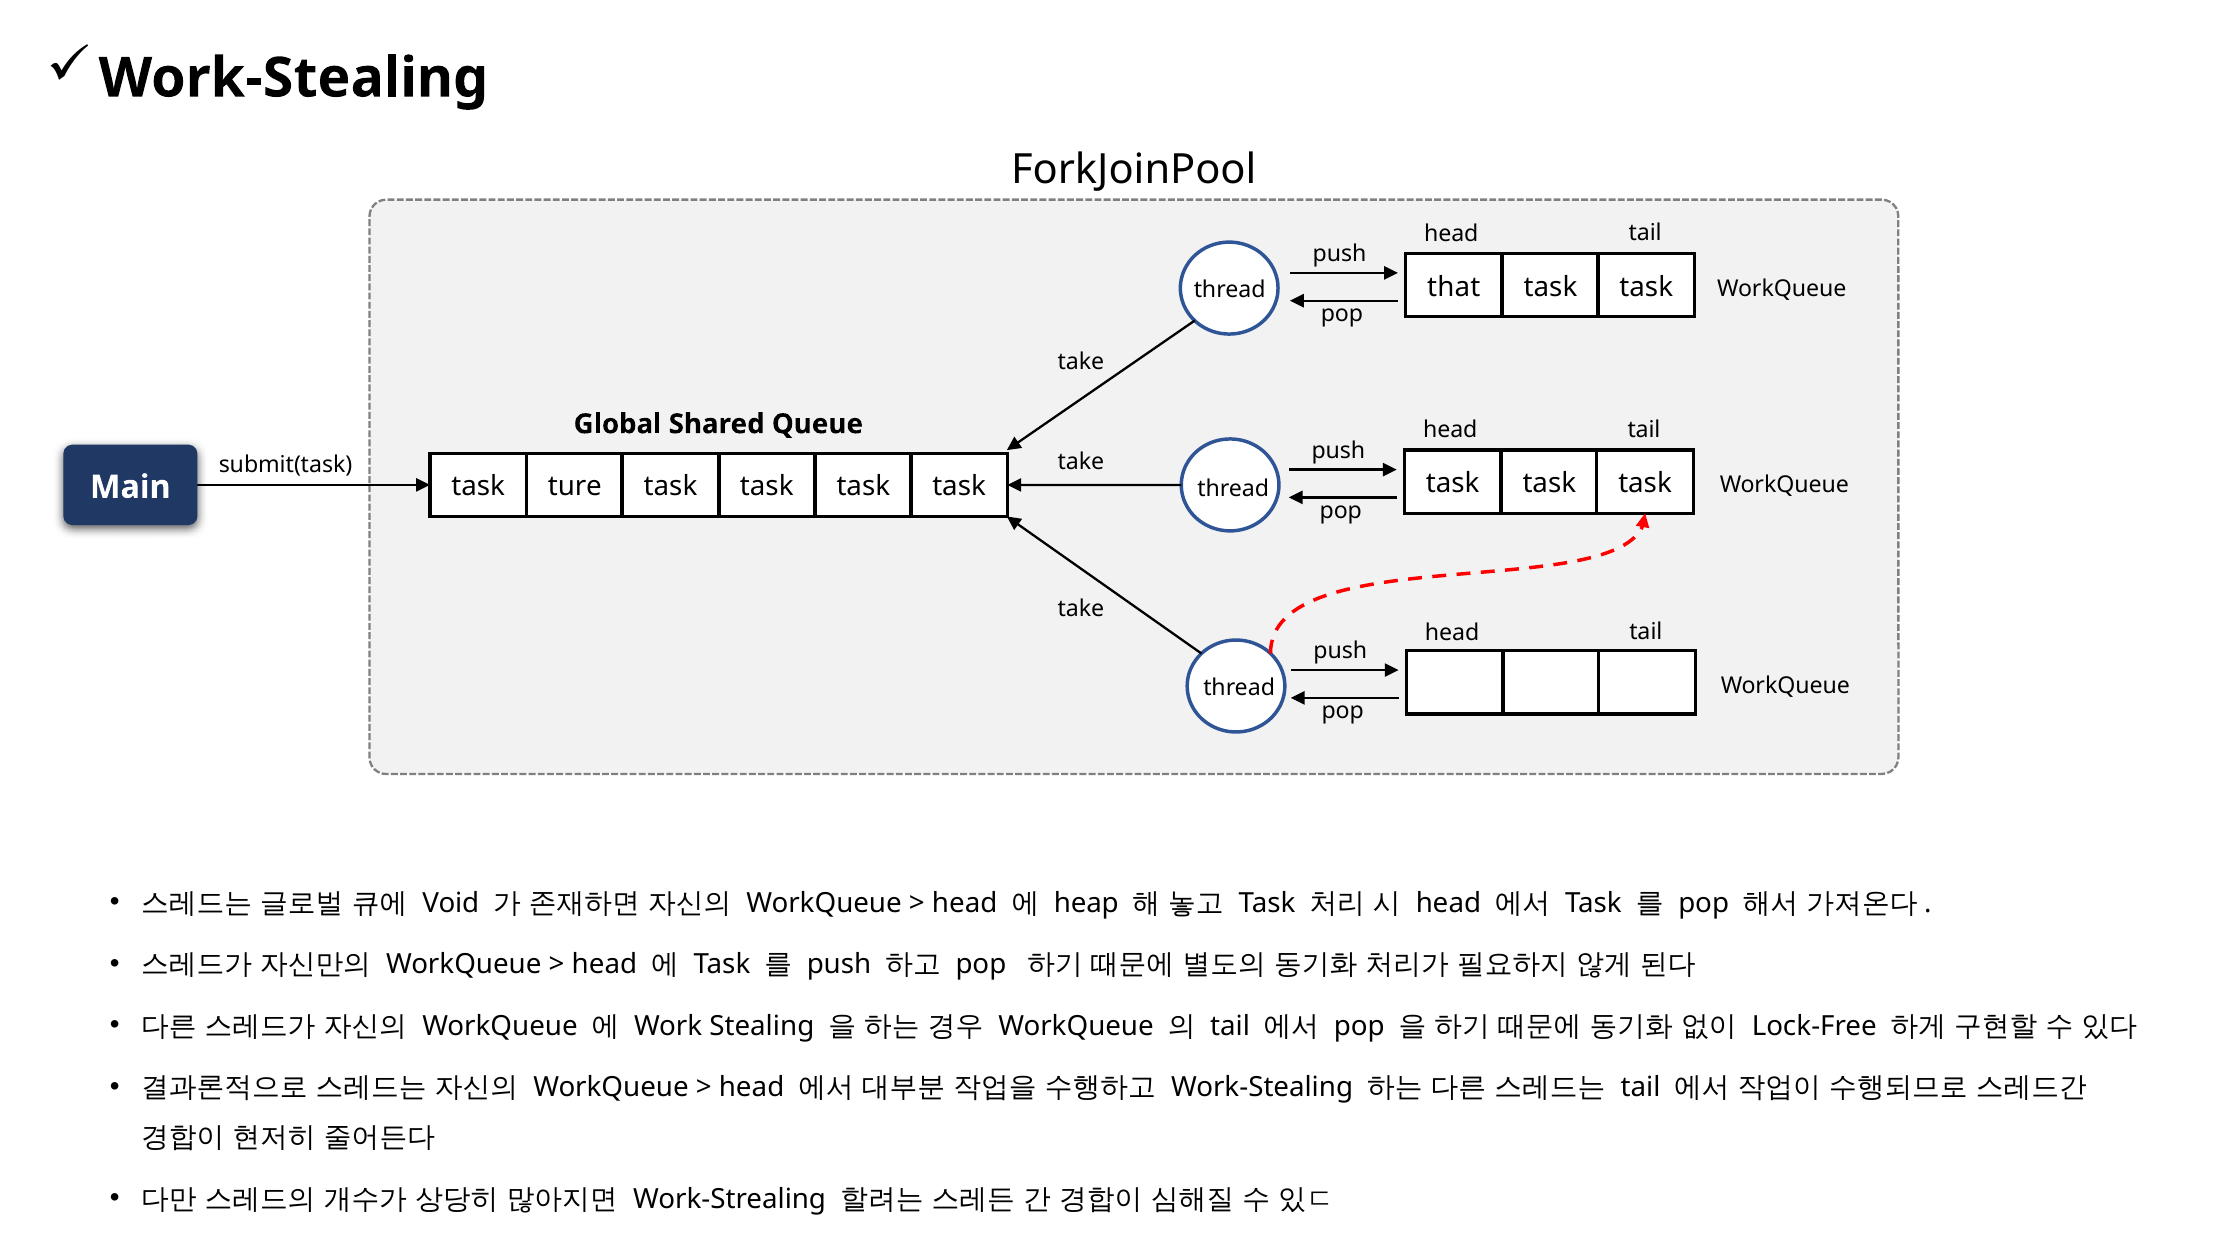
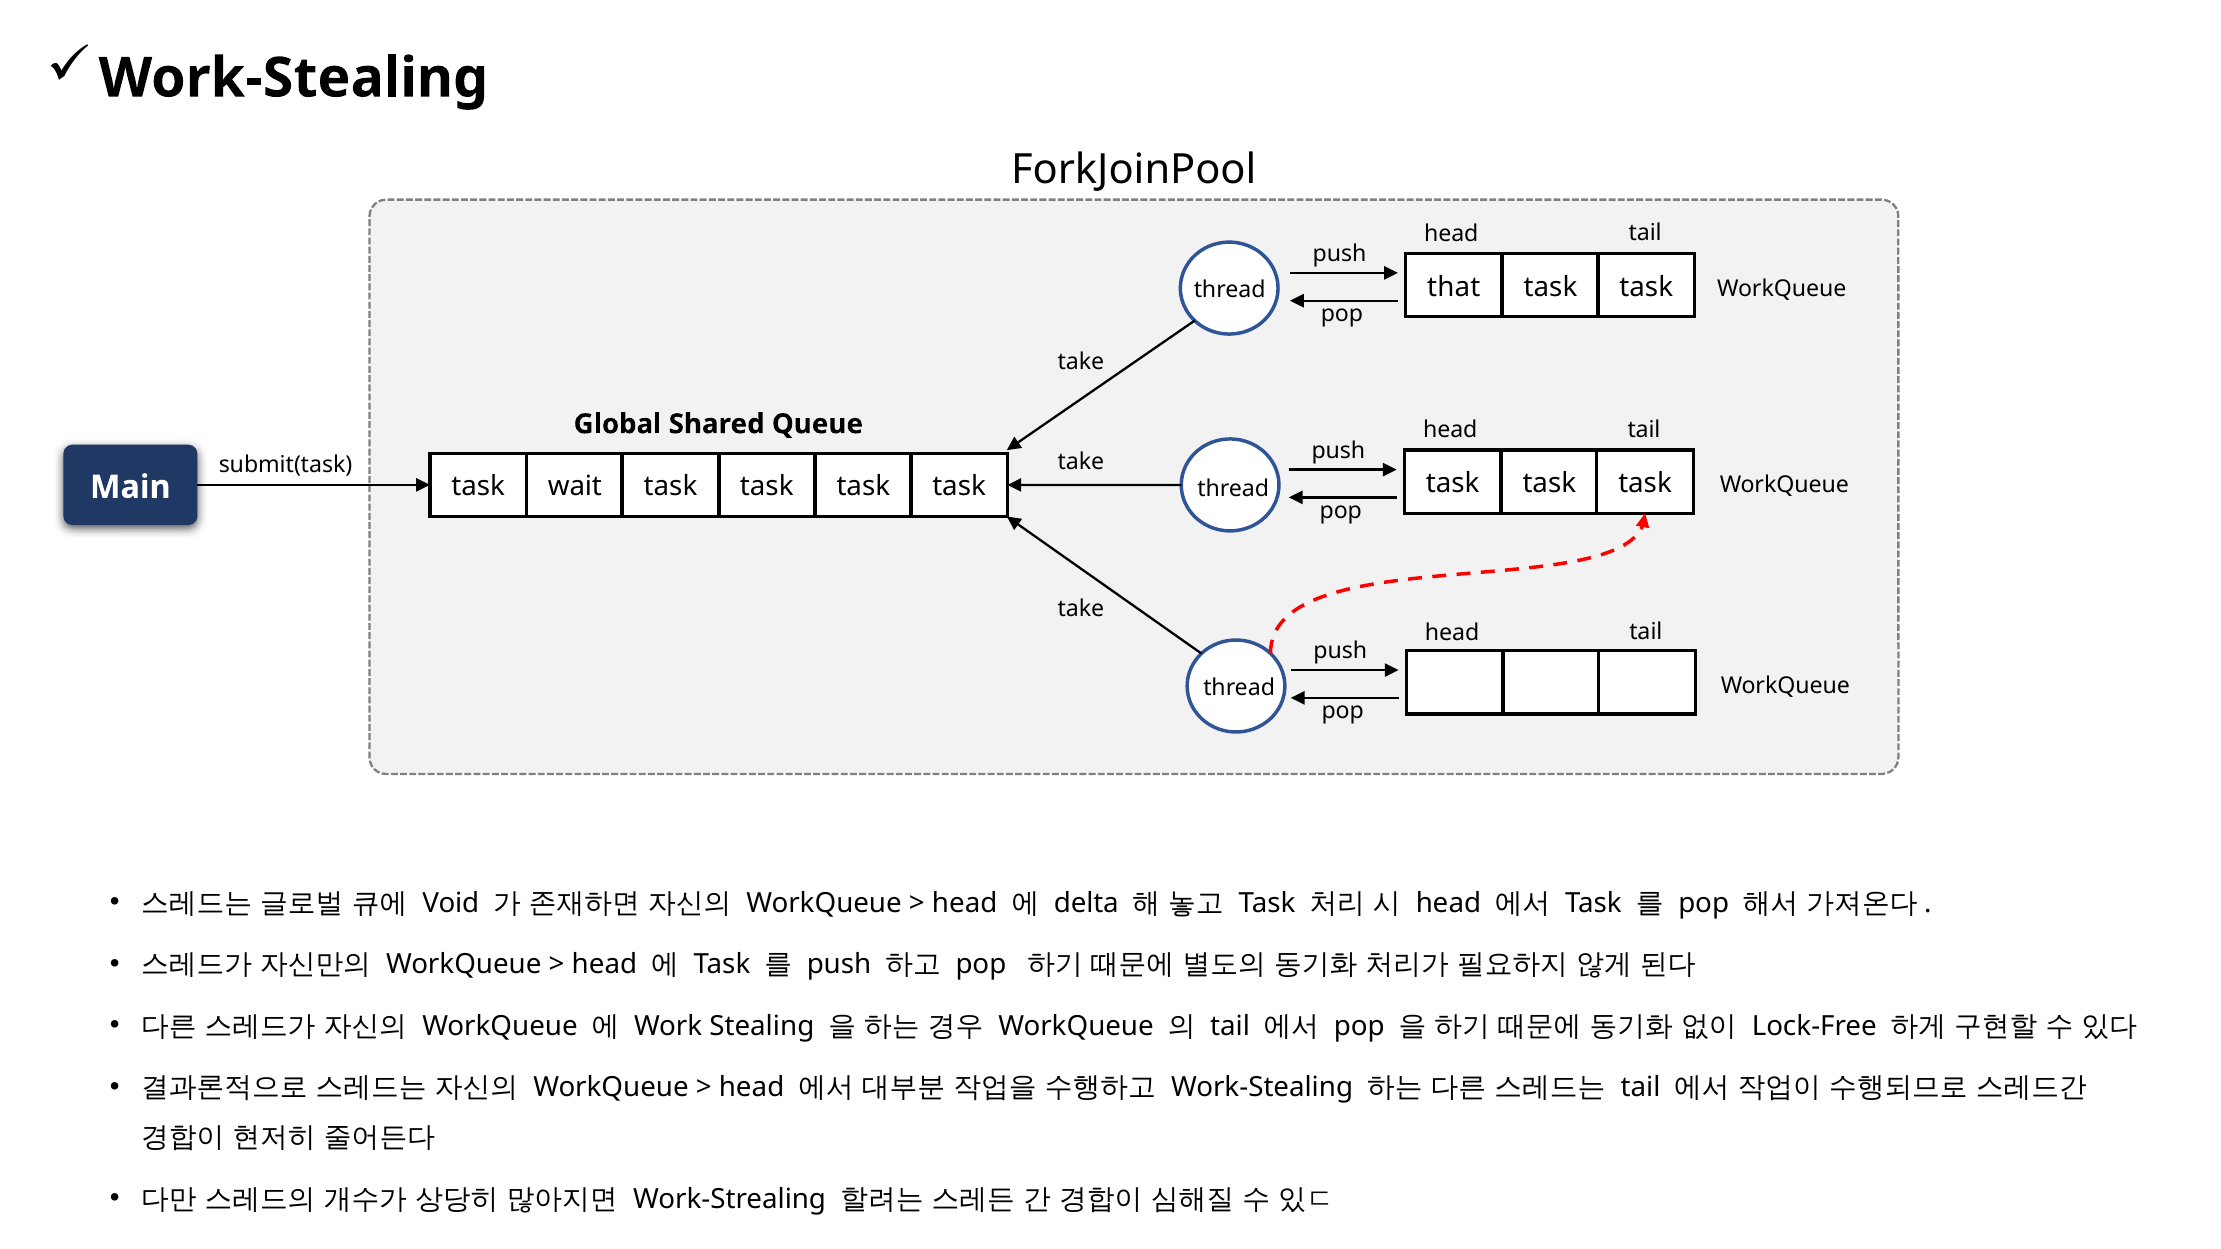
ture: ture -> wait
heap: heap -> delta
